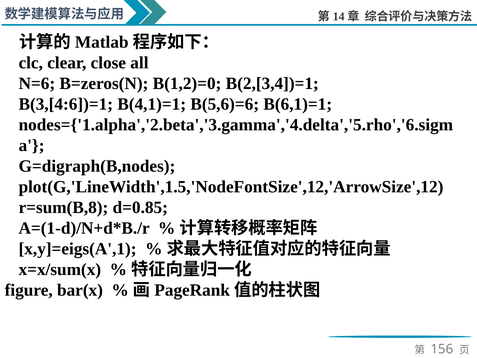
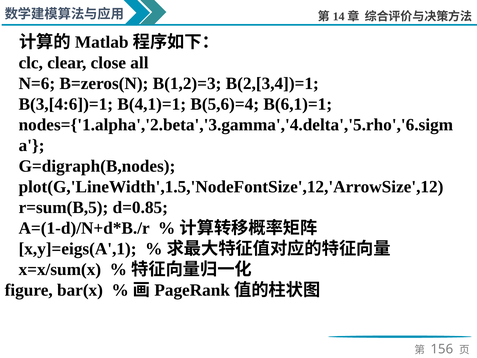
B(1,2)=0: B(1,2)=0 -> B(1,2)=3
B(5,6)=6: B(5,6)=6 -> B(5,6)=4
r=sum(B,8: r=sum(B,8 -> r=sum(B,5
